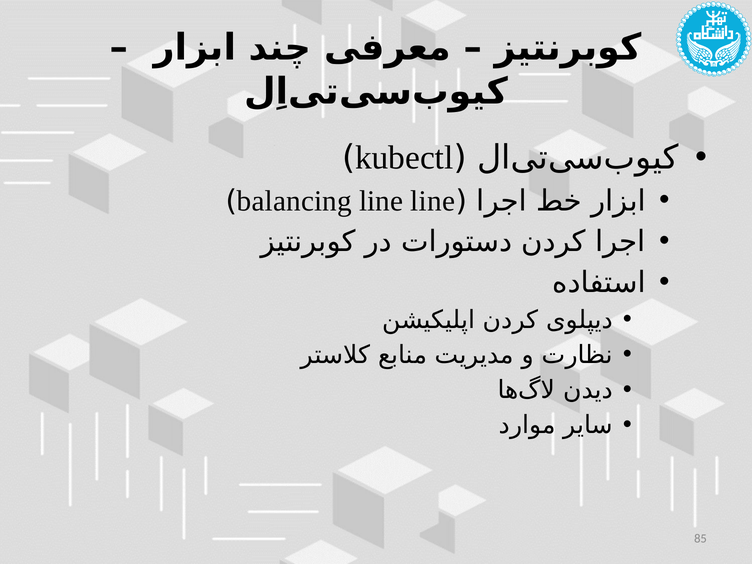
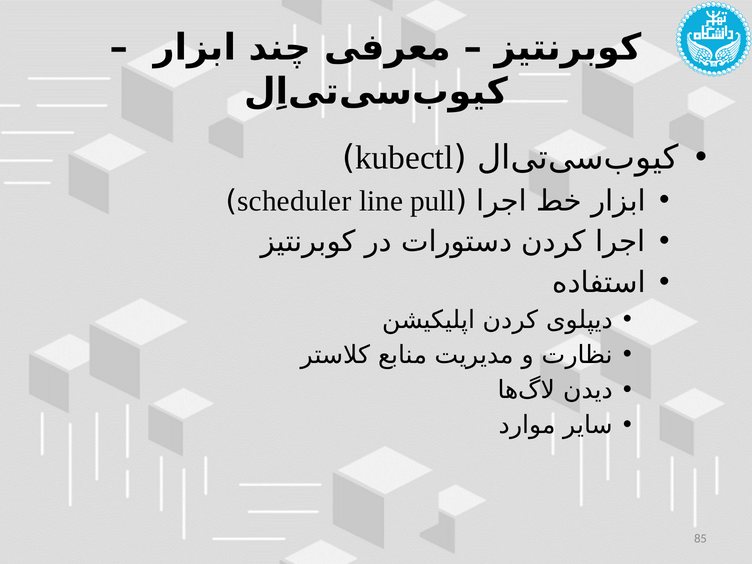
balancing: balancing -> scheduler
line line: line -> pull
